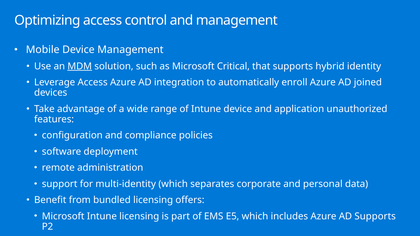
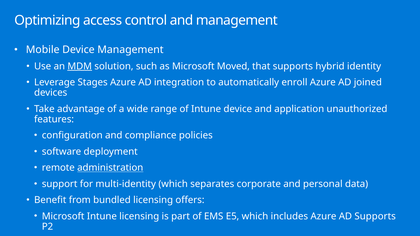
Critical: Critical -> Moved
Leverage Access: Access -> Stages
administration underline: none -> present
